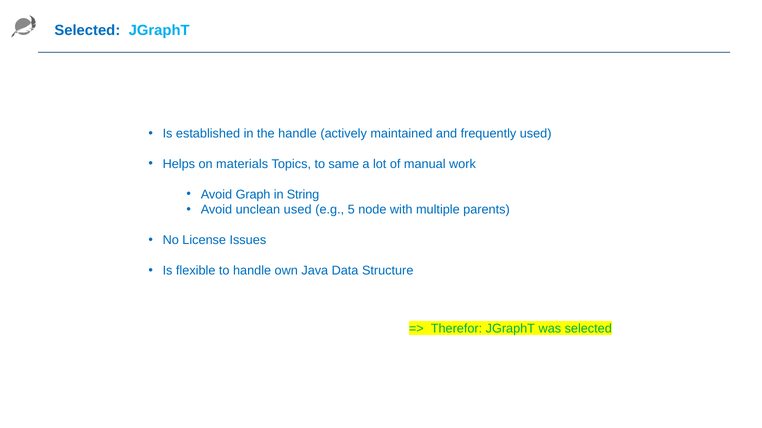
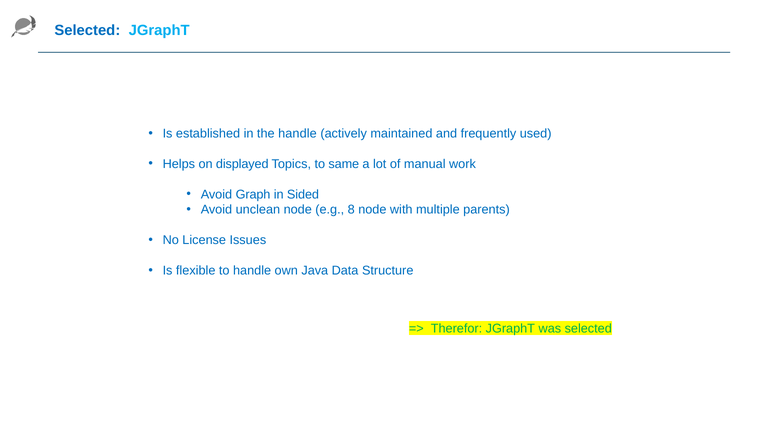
materials: materials -> displayed
String: String -> Sided
unclean used: used -> node
5: 5 -> 8
